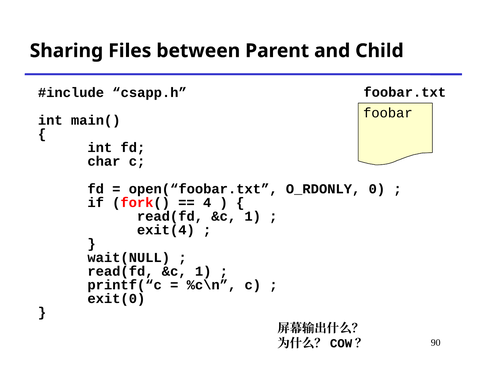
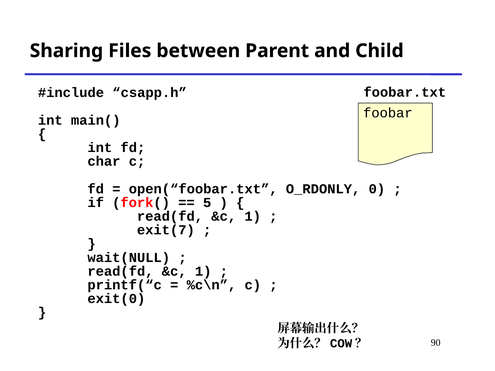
4: 4 -> 5
exit(4: exit(4 -> exit(7
